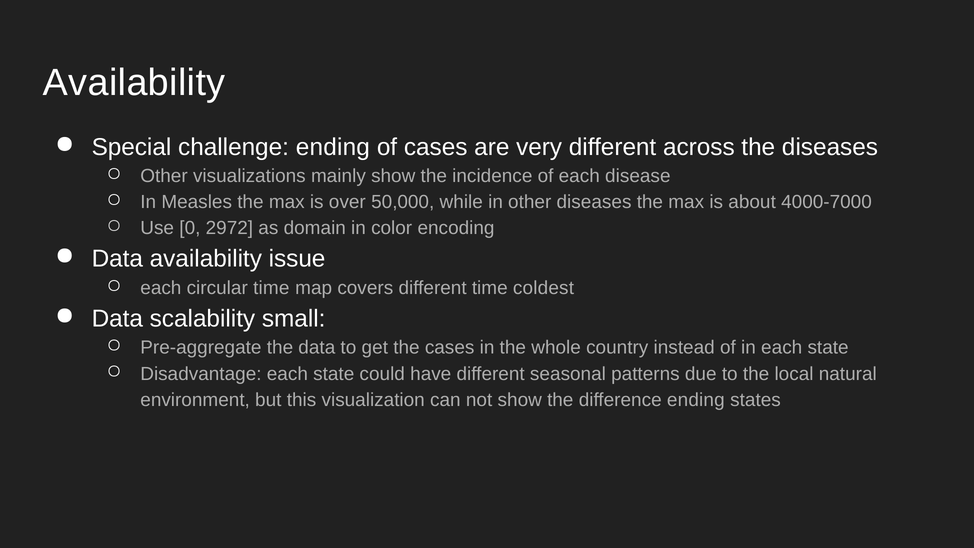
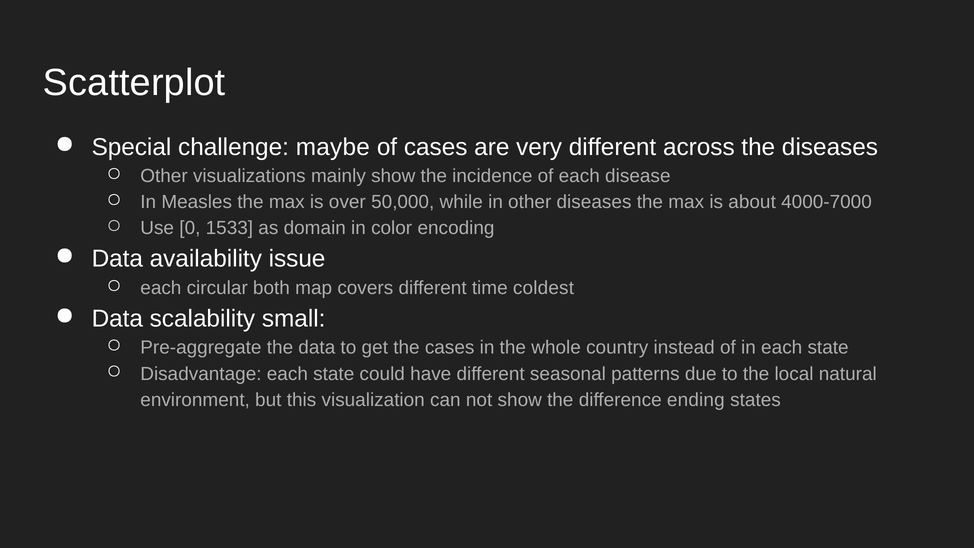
Availability at (134, 83): Availability -> Scatterplot
challenge ending: ending -> maybe
2972: 2972 -> 1533
circular time: time -> both
